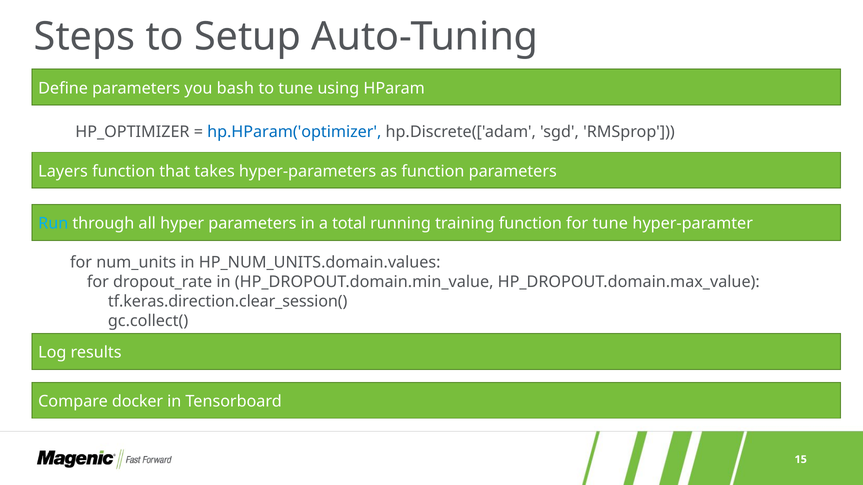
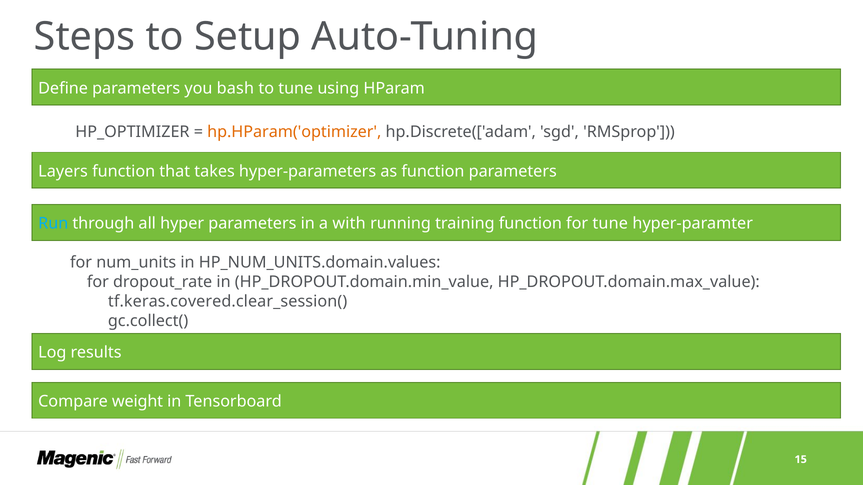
hp.HParam('optimizer colour: blue -> orange
total: total -> with
tf.keras.direction.clear_session(: tf.keras.direction.clear_session( -> tf.keras.covered.clear_session(
docker: docker -> weight
